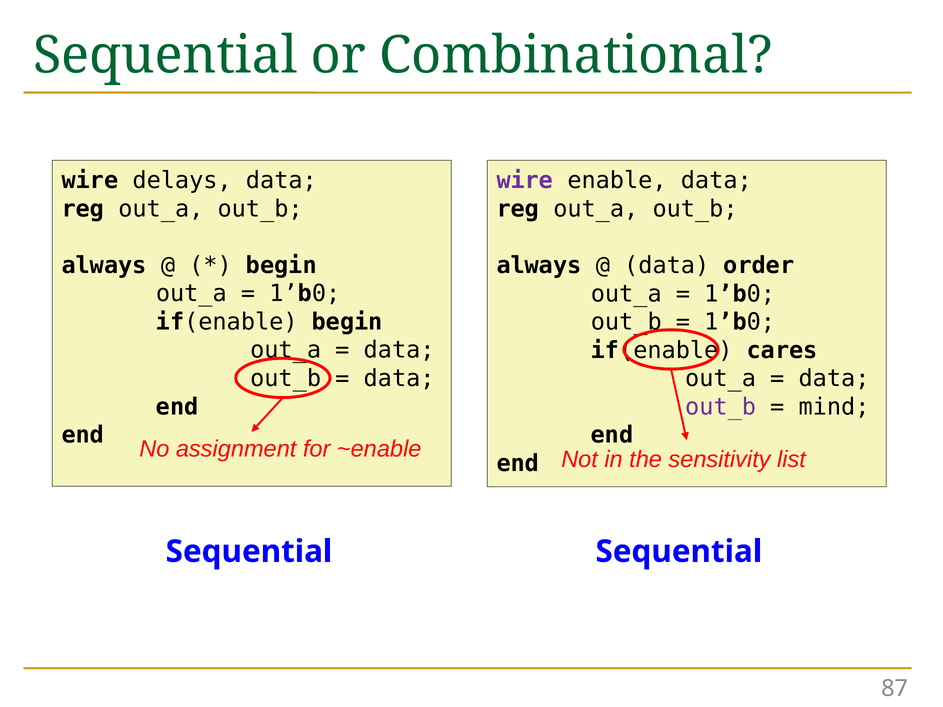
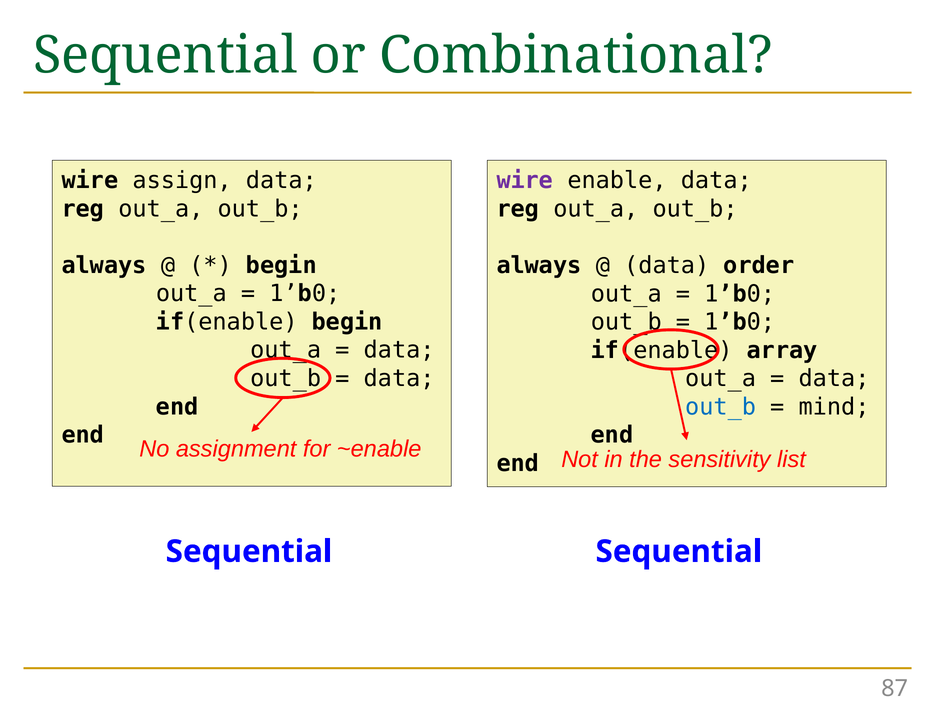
delays: delays -> assign
cares: cares -> array
out_b at (721, 407) colour: purple -> blue
